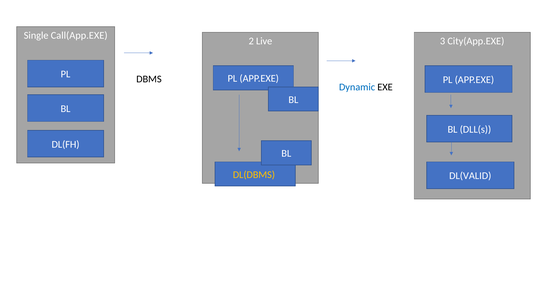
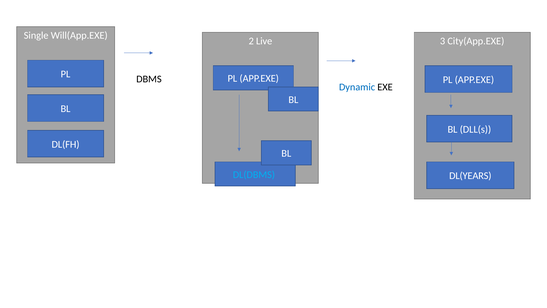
Call(App.EXE: Call(App.EXE -> Will(App.EXE
DL(DBMS colour: yellow -> light blue
DL(VALID: DL(VALID -> DL(YEARS
